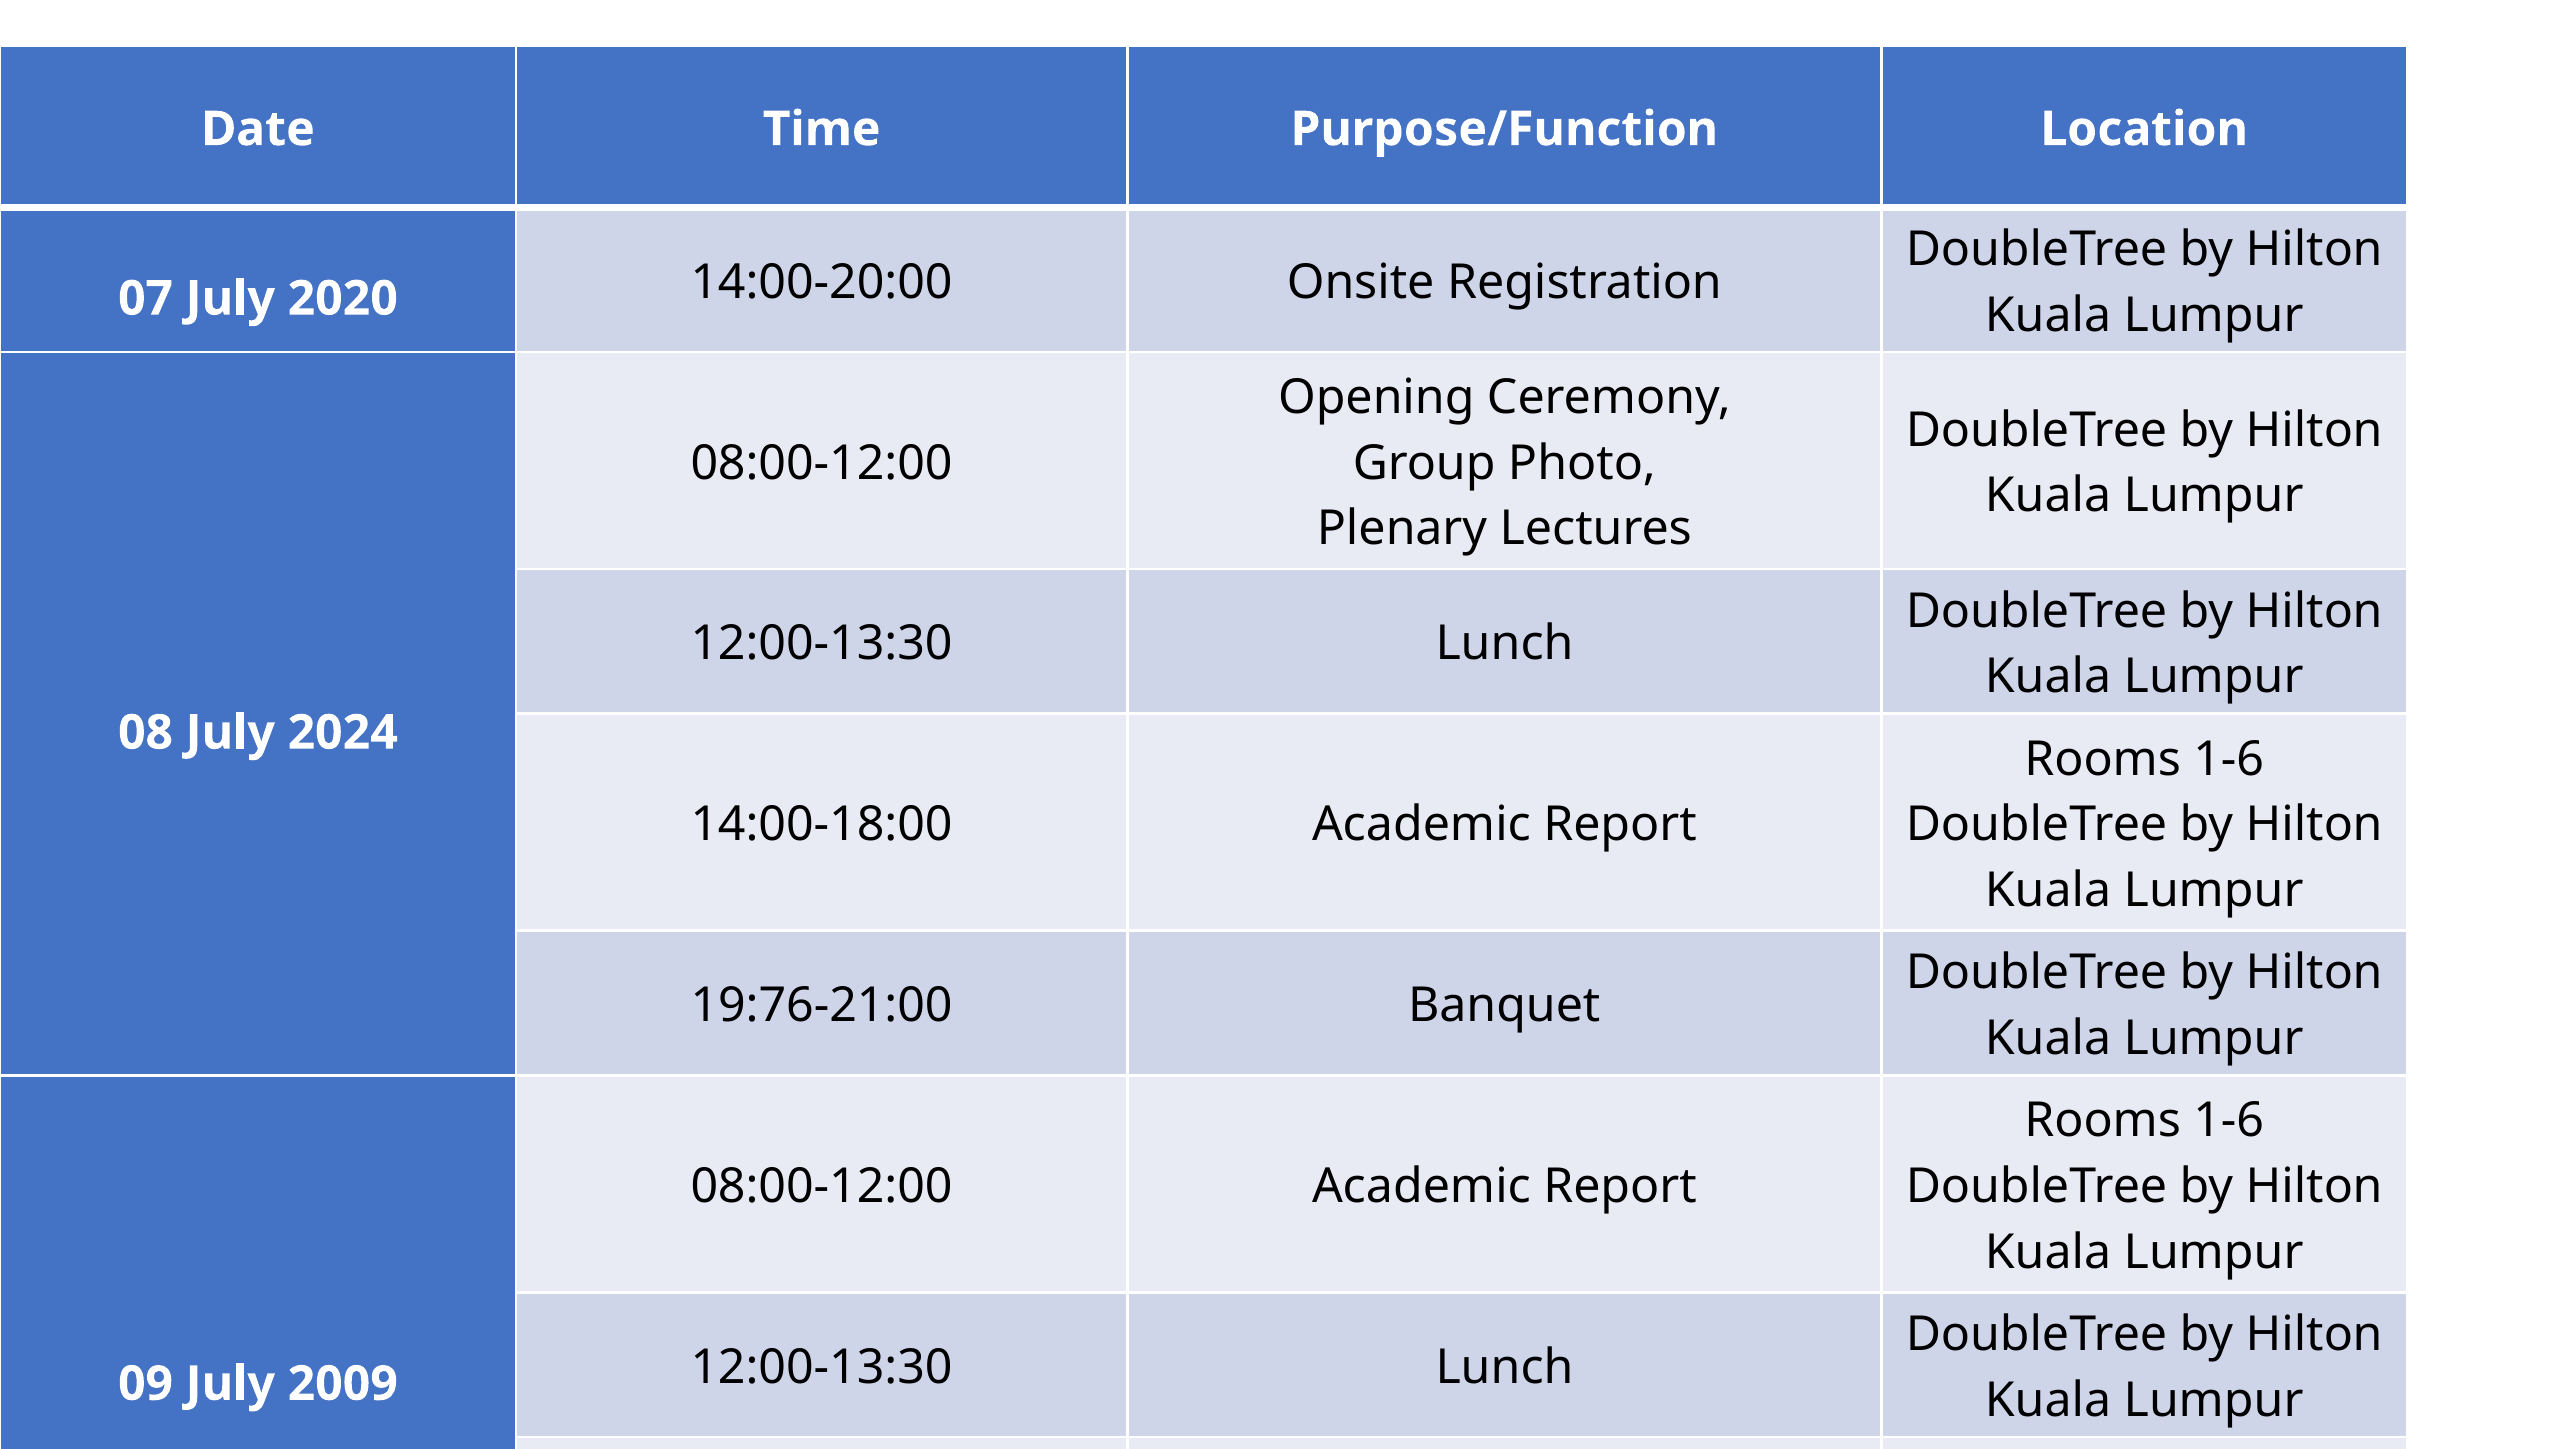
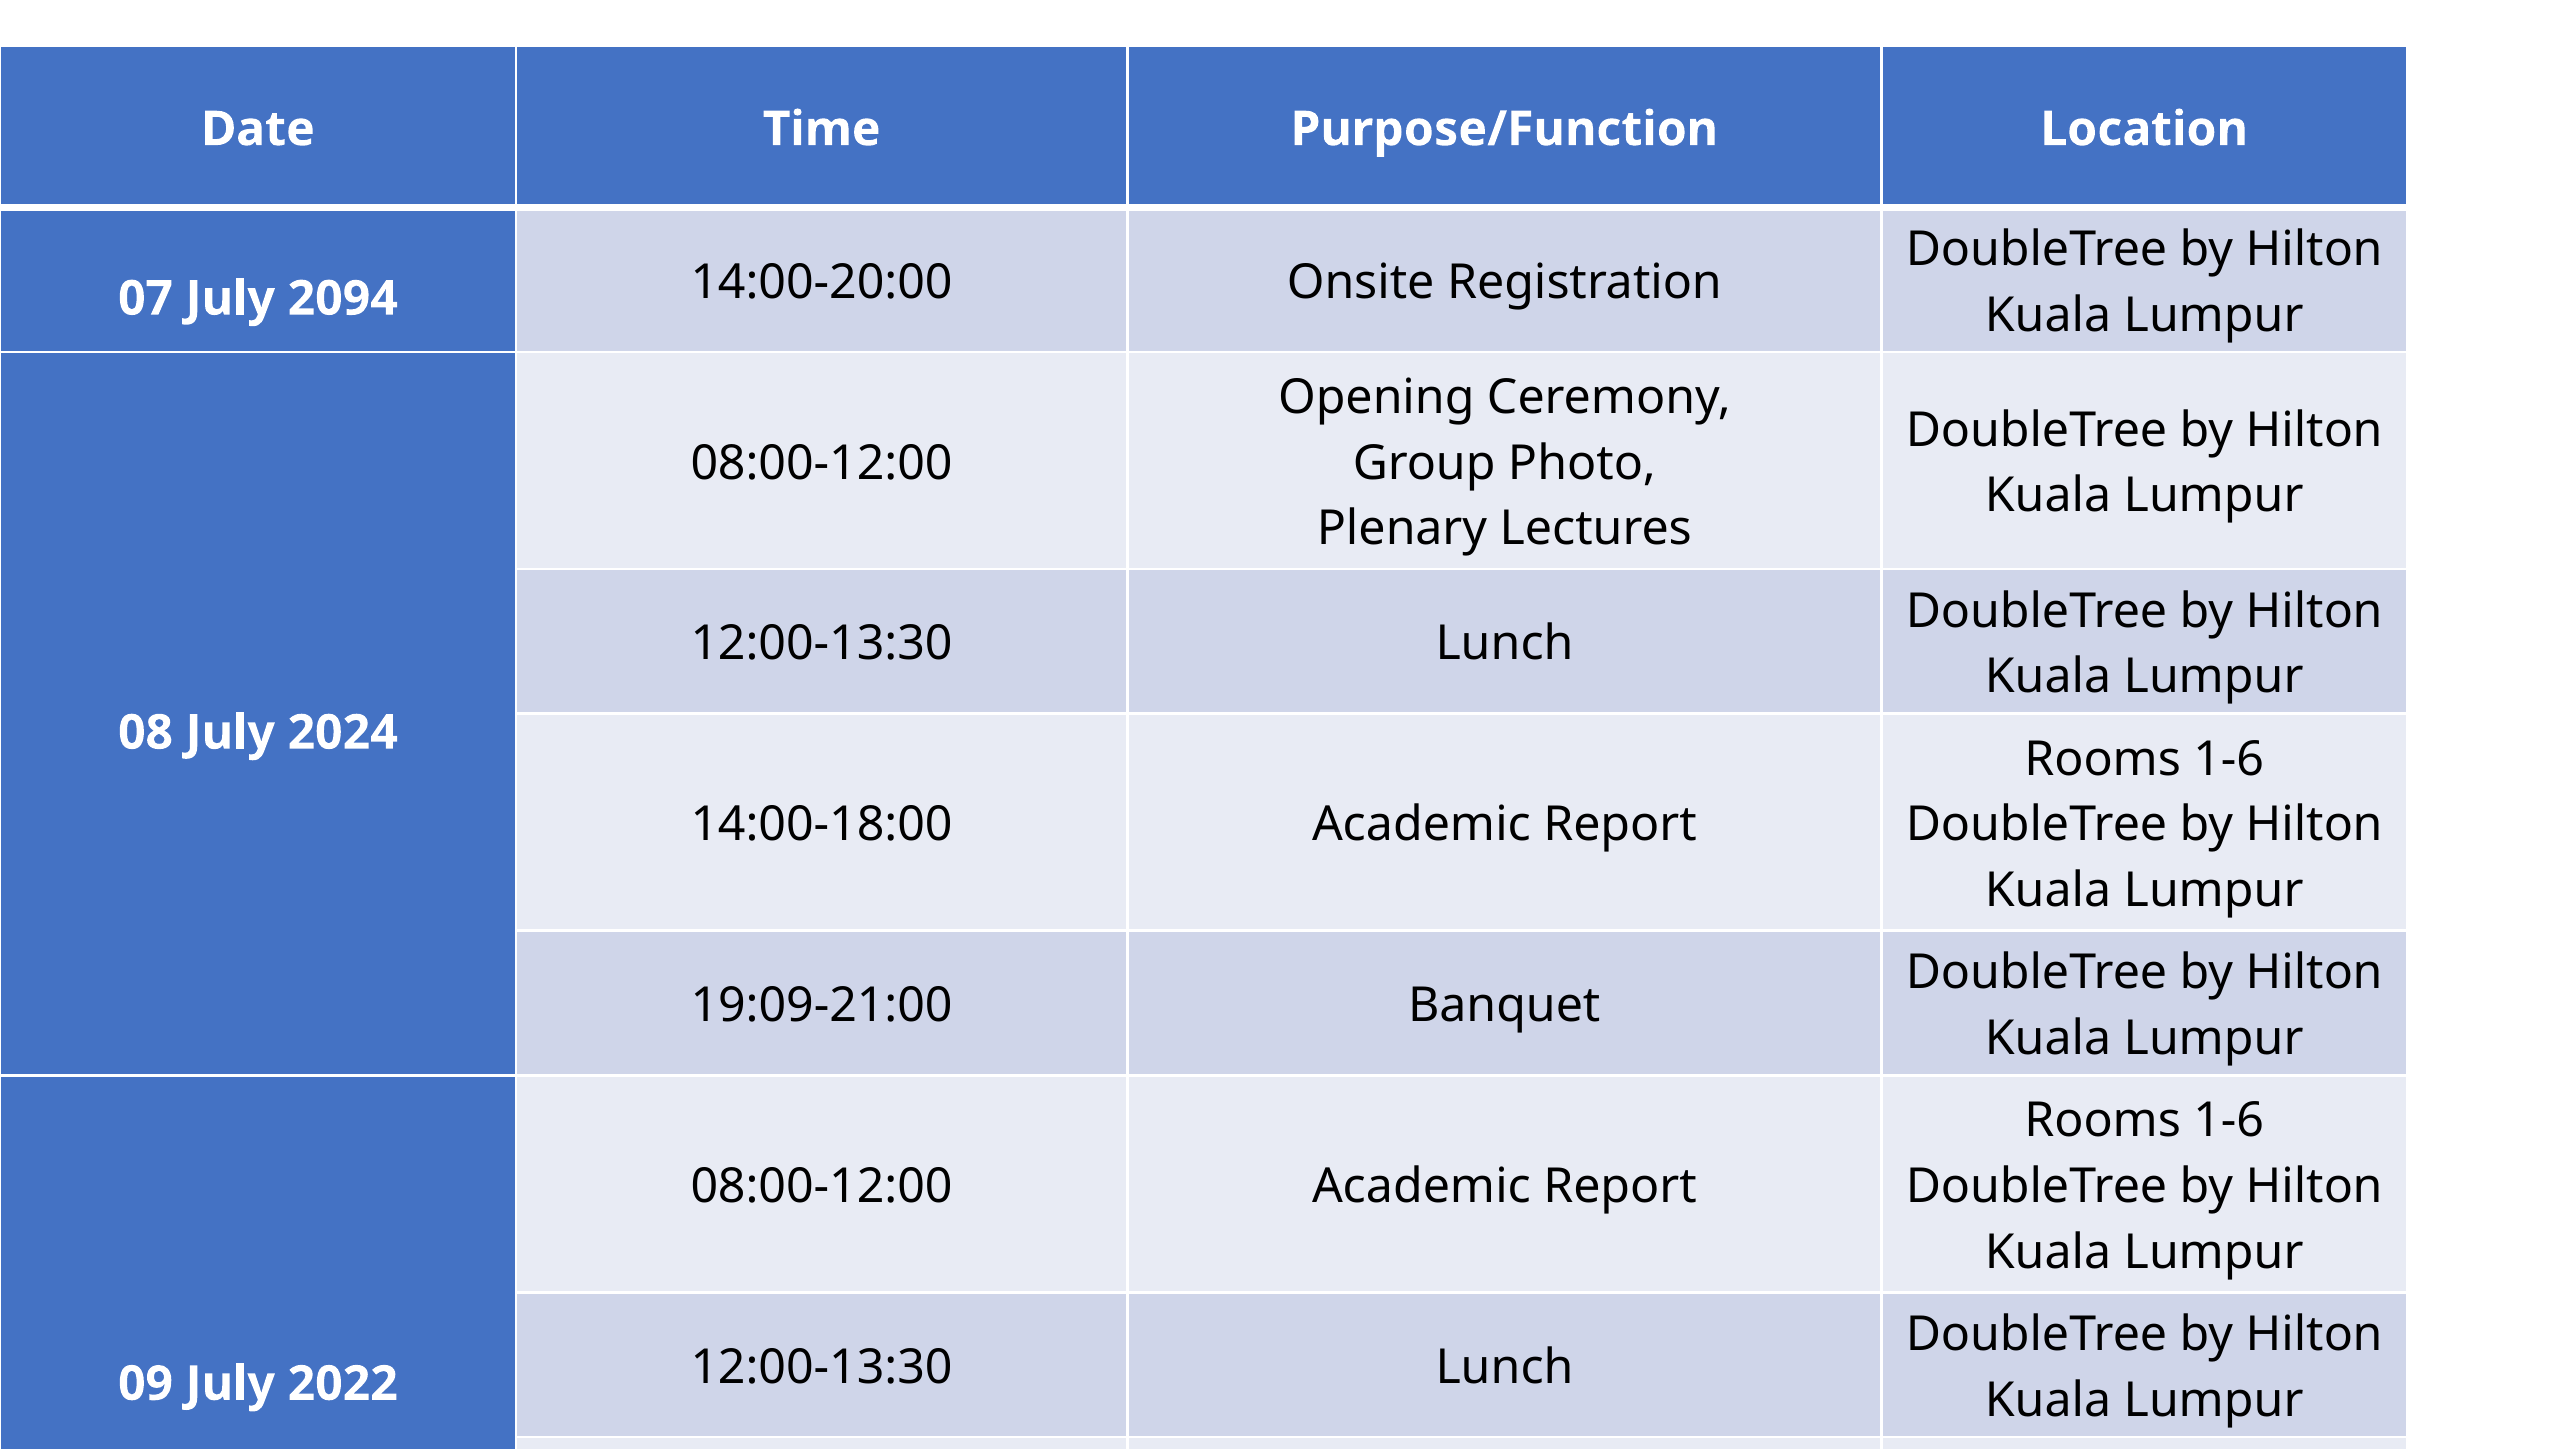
2020: 2020 -> 2094
19:76-21:00: 19:76-21:00 -> 19:09-21:00
2009: 2009 -> 2022
